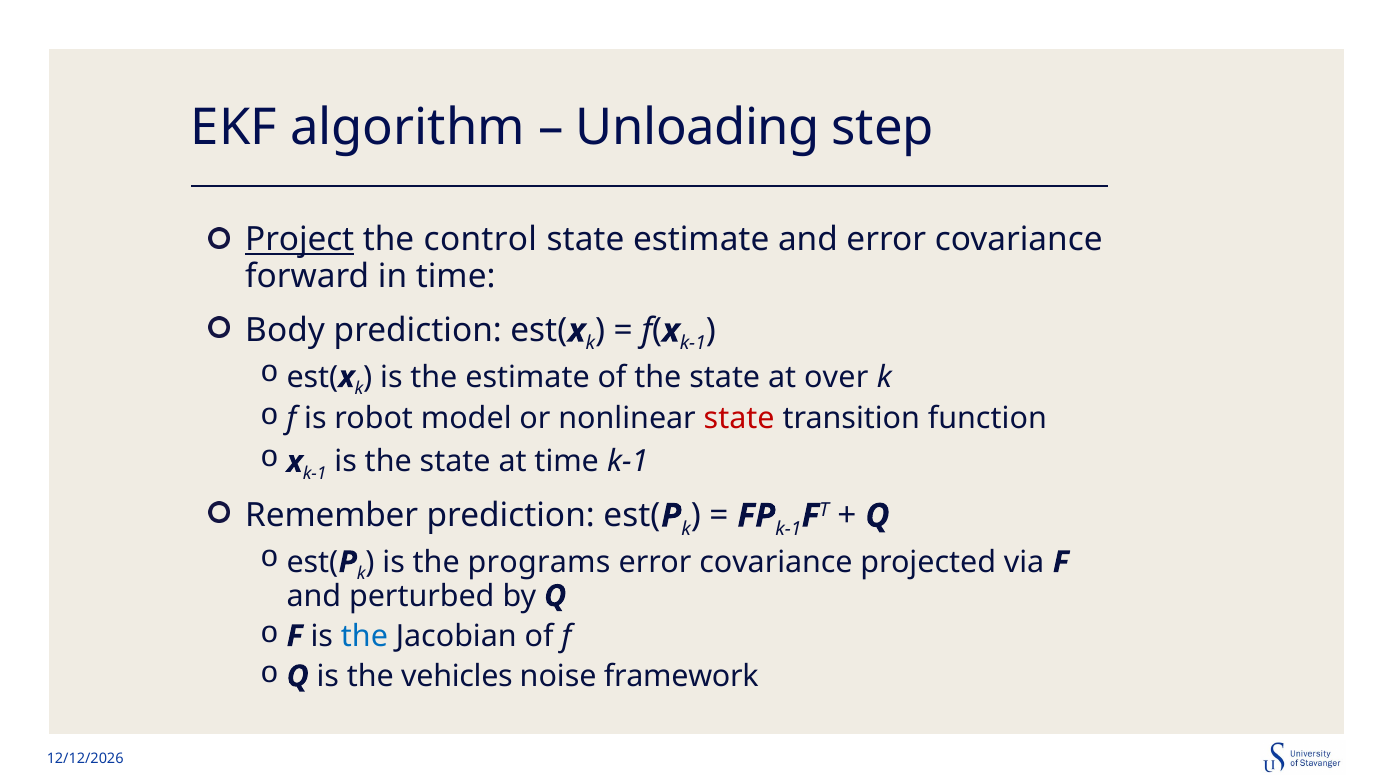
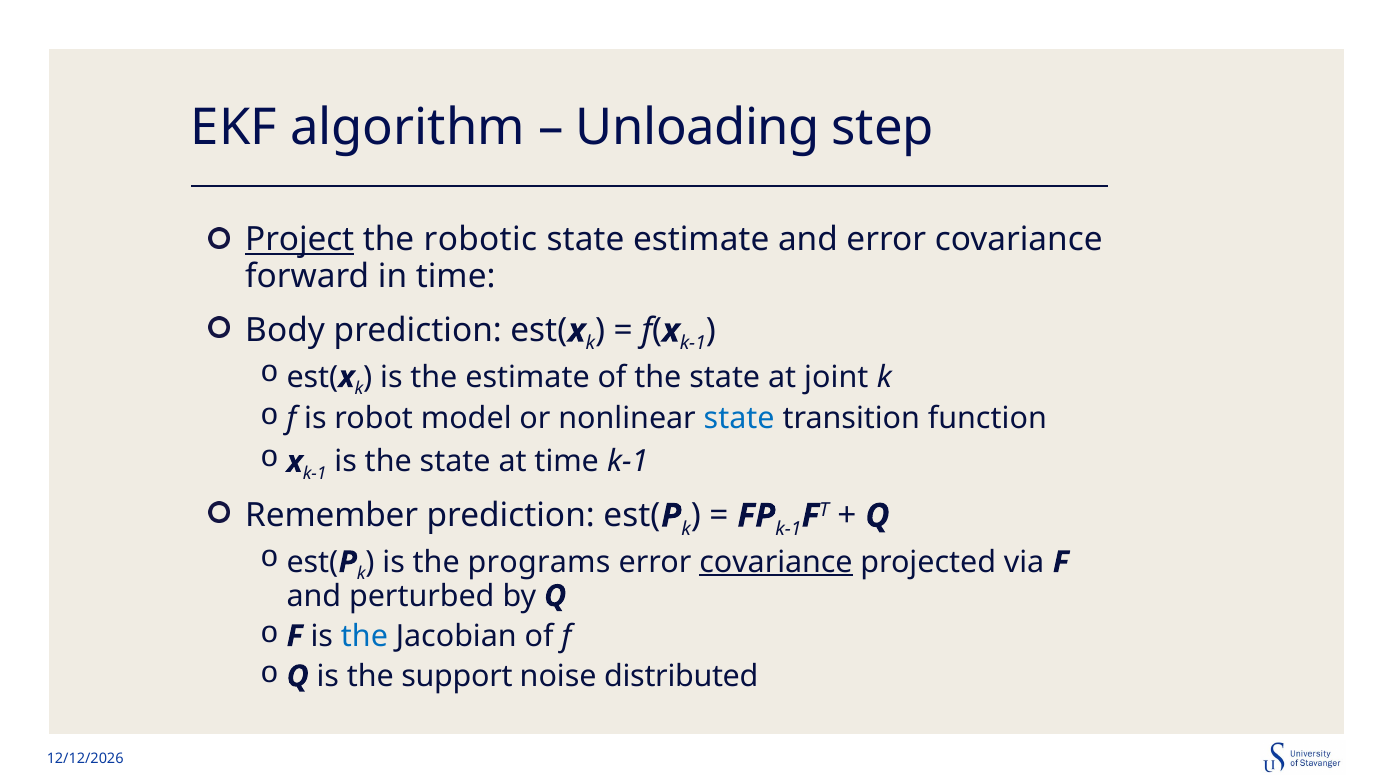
control: control -> robotic
over: over -> joint
state at (739, 418) colour: red -> blue
covariance at (776, 562) underline: none -> present
vehicles: vehicles -> support
framework: framework -> distributed
